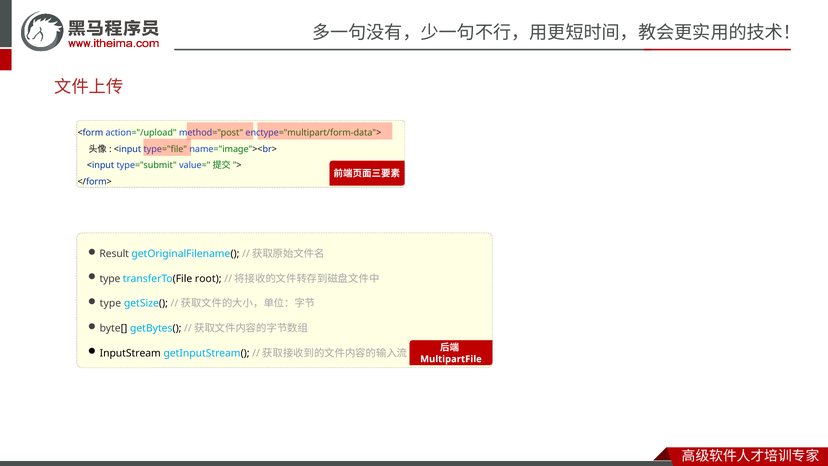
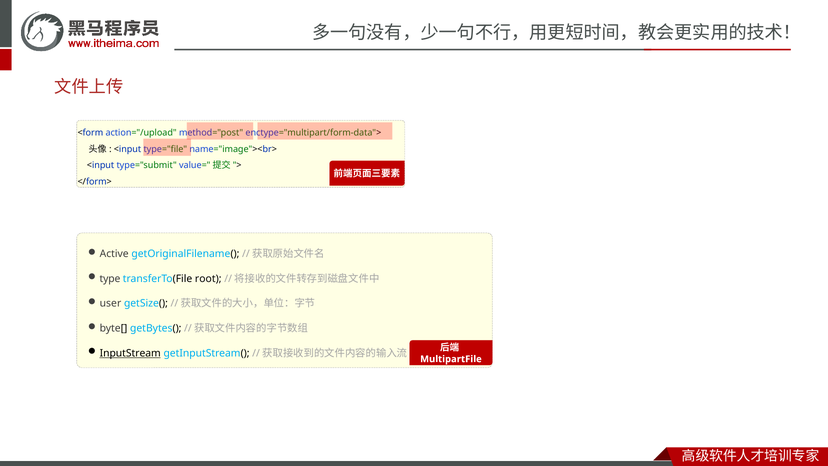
Result: Result -> Active
type at (110, 303): type -> user
InputStream underline: none -> present
